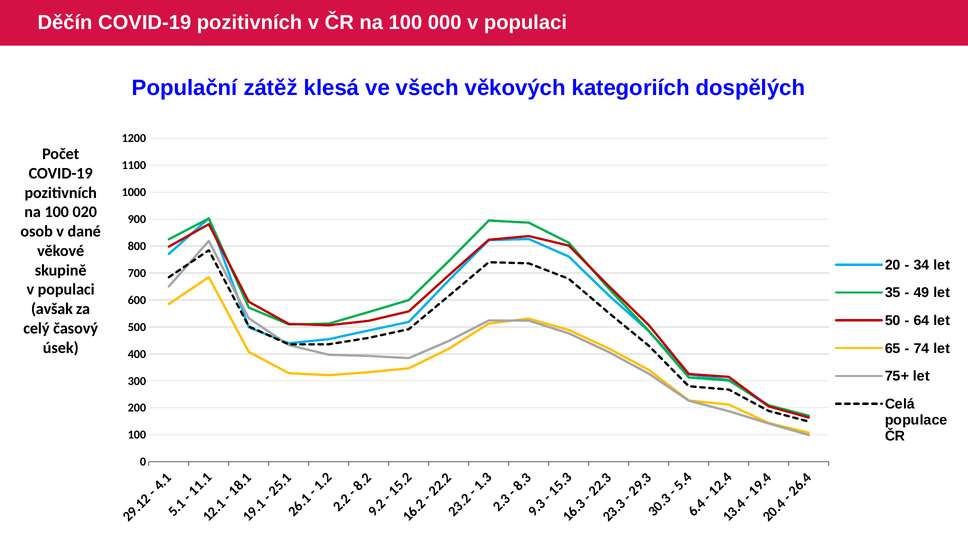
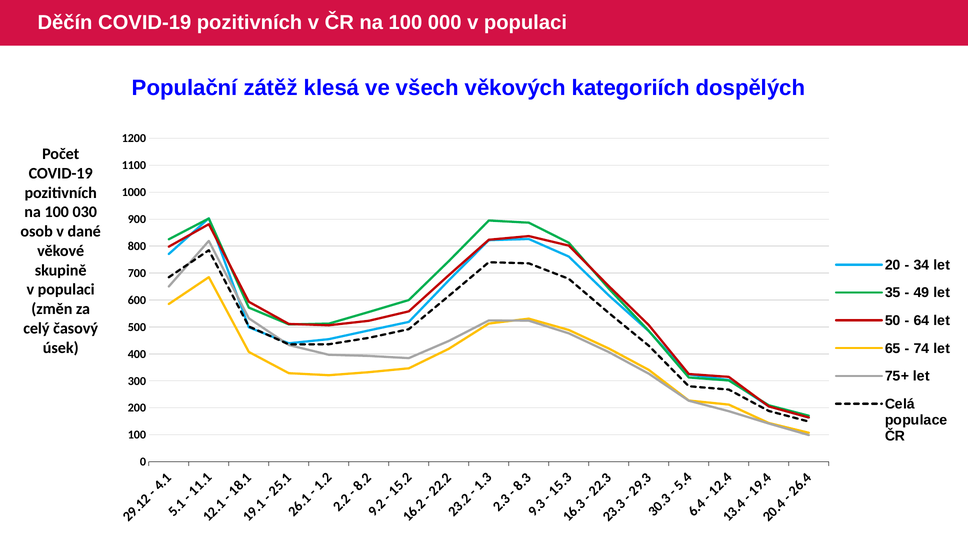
020: 020 -> 030
avšak: avšak -> změn
